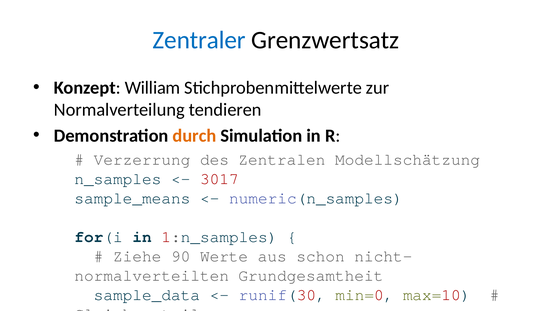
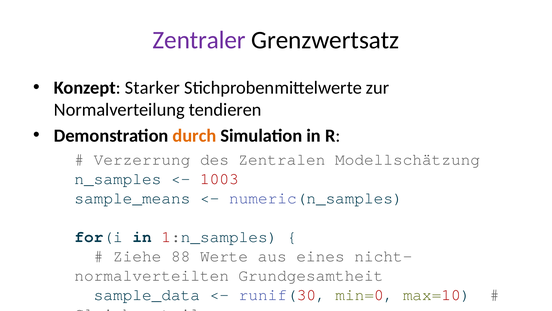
Zentraler colour: blue -> purple
William: William -> Starker
3017: 3017 -> 1003
90: 90 -> 88
schon: schon -> eines
